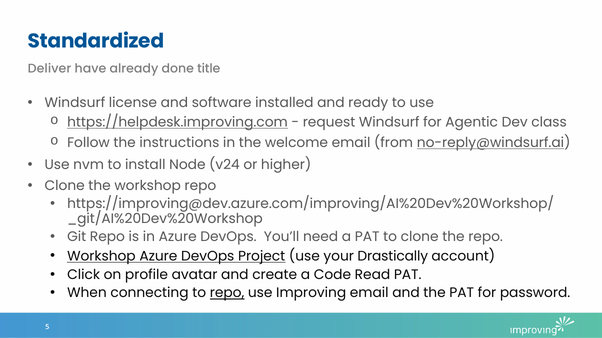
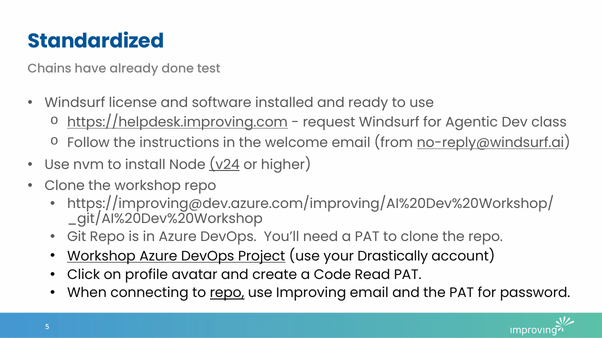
Deliver: Deliver -> Chains
title: title -> test
v24 underline: none -> present
